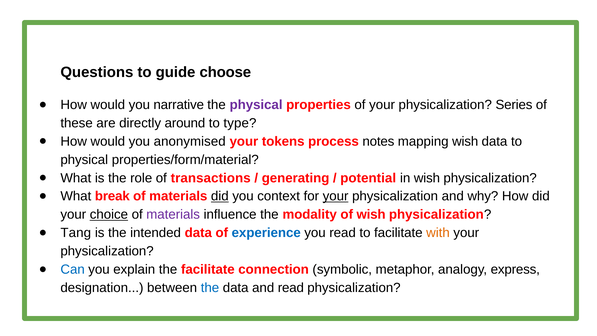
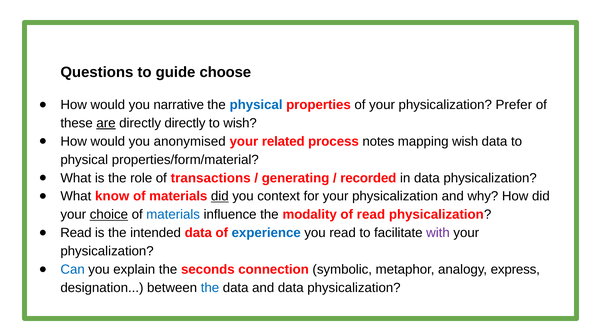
physical at (256, 105) colour: purple -> blue
Series: Series -> Prefer
are underline: none -> present
directly around: around -> directly
to type: type -> wish
tokens: tokens -> related
potential: potential -> recorded
in wish: wish -> data
break: break -> know
your at (336, 196) underline: present -> none
materials at (173, 214) colour: purple -> blue
of wish: wish -> read
Tang at (76, 233): Tang -> Read
with colour: orange -> purple
the facilitate: facilitate -> seconds
and read: read -> data
